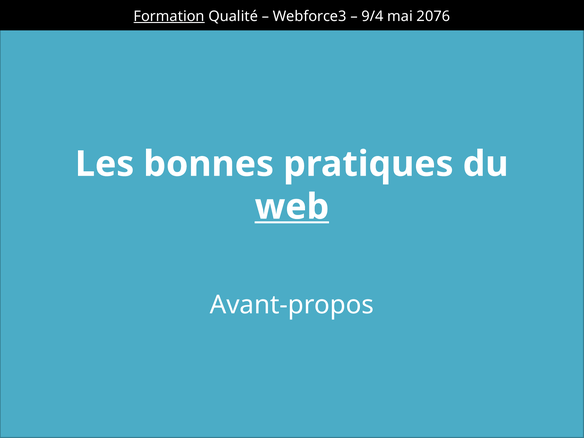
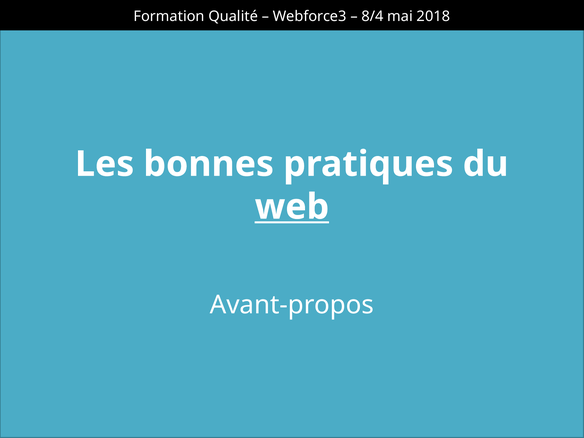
Formation underline: present -> none
9/4: 9/4 -> 8/4
2076: 2076 -> 2018
